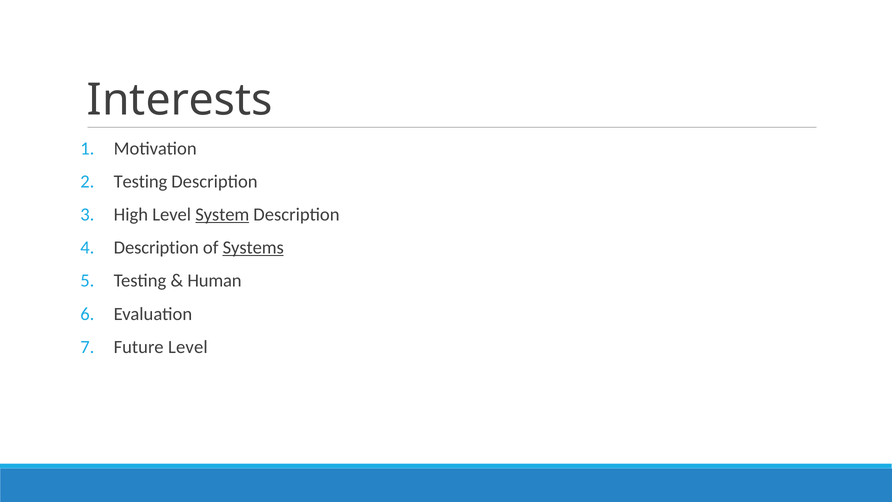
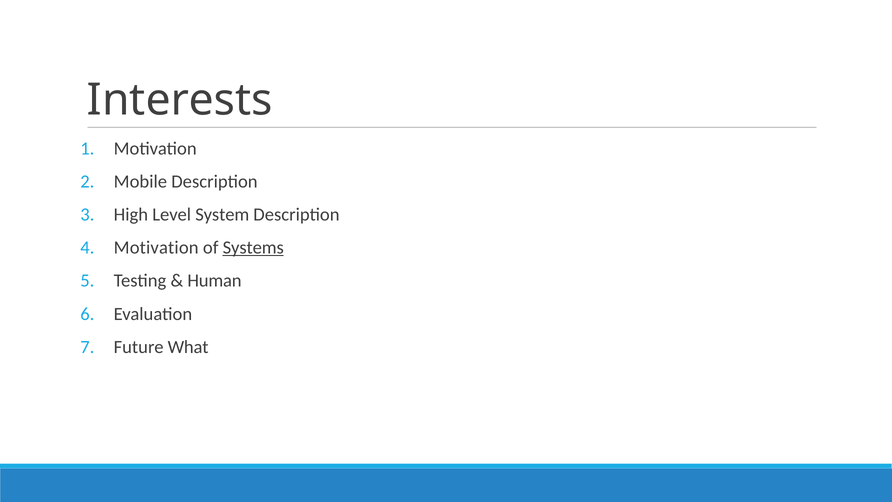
Testing at (140, 181): Testing -> Mobile
System underline: present -> none
Description at (156, 248): Description -> Motivation
Future Level: Level -> What
